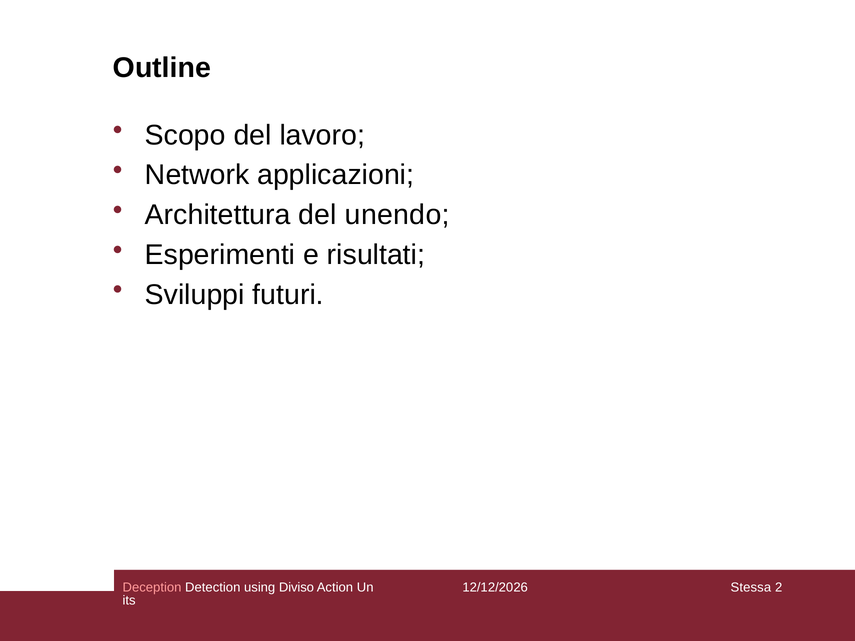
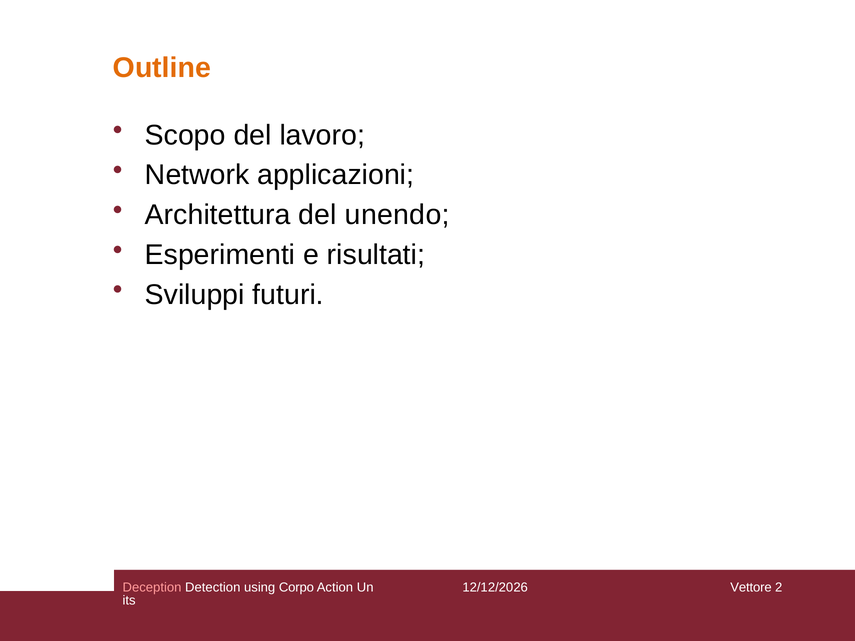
Outline colour: black -> orange
Diviso: Diviso -> Corpo
Stessa: Stessa -> Vettore
